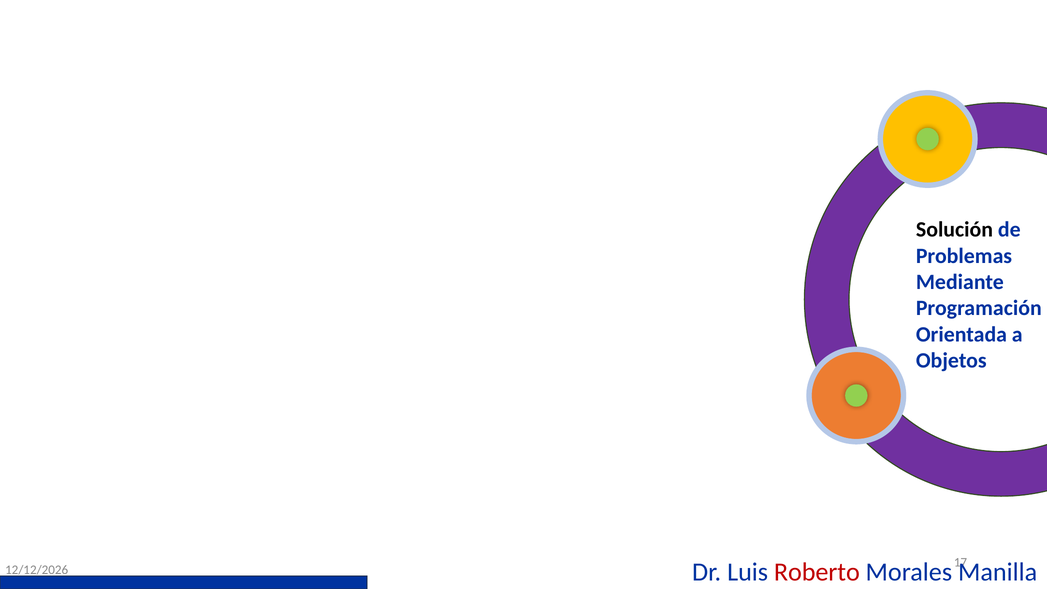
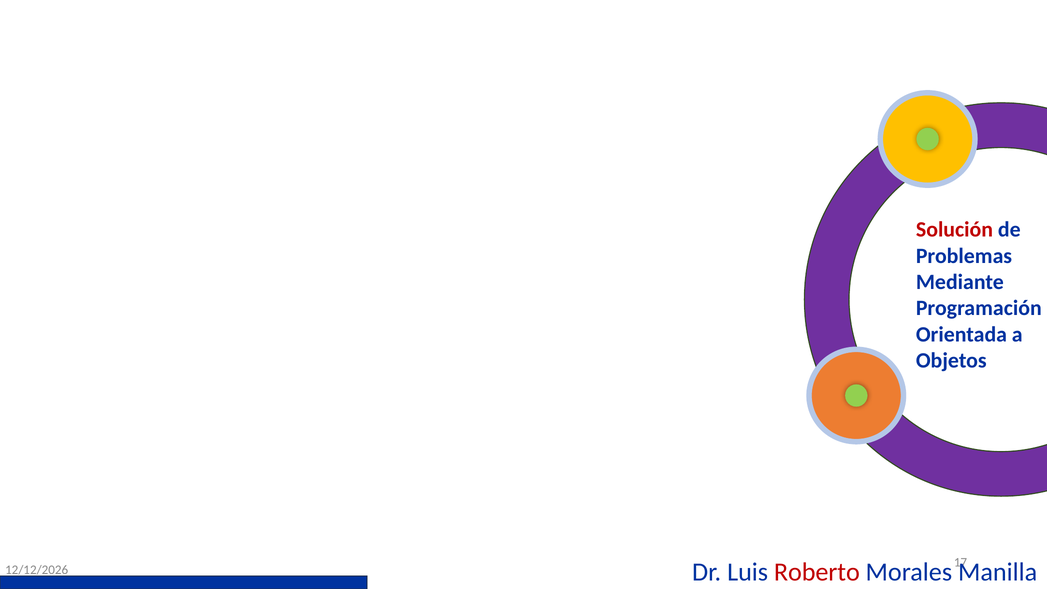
Solución colour: black -> red
